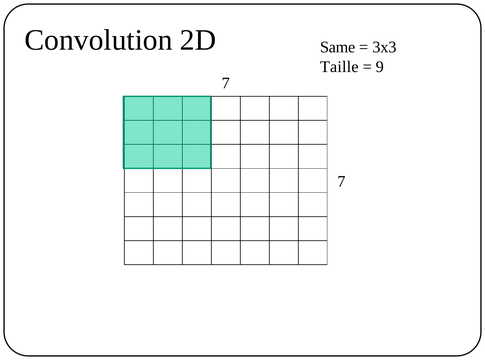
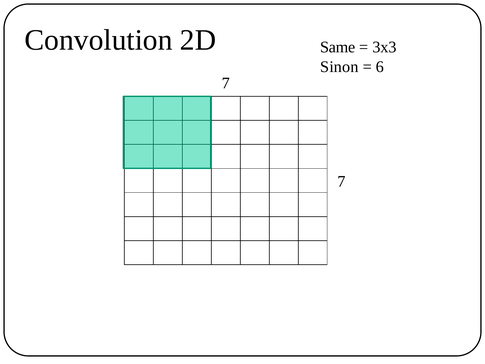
Taille: Taille -> Sinon
9: 9 -> 6
